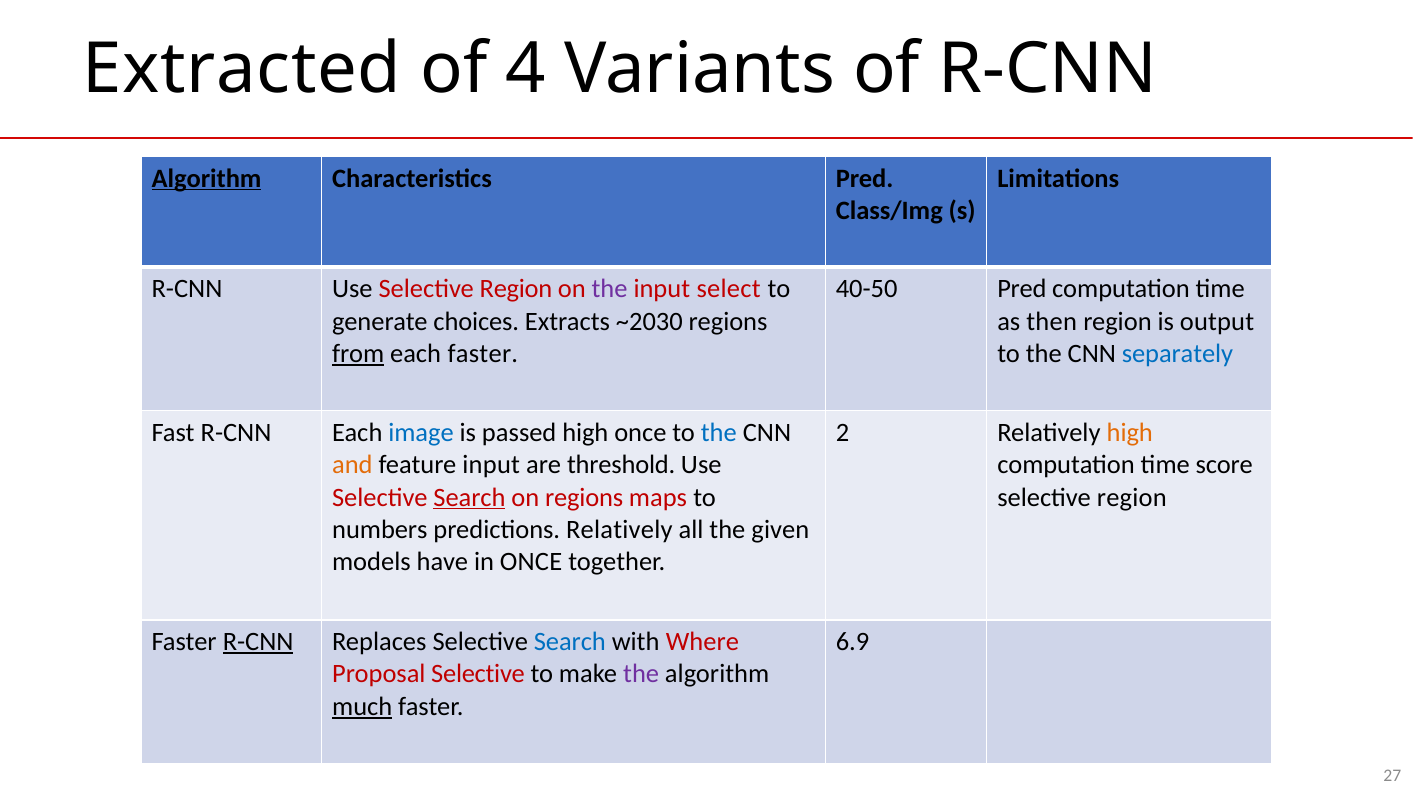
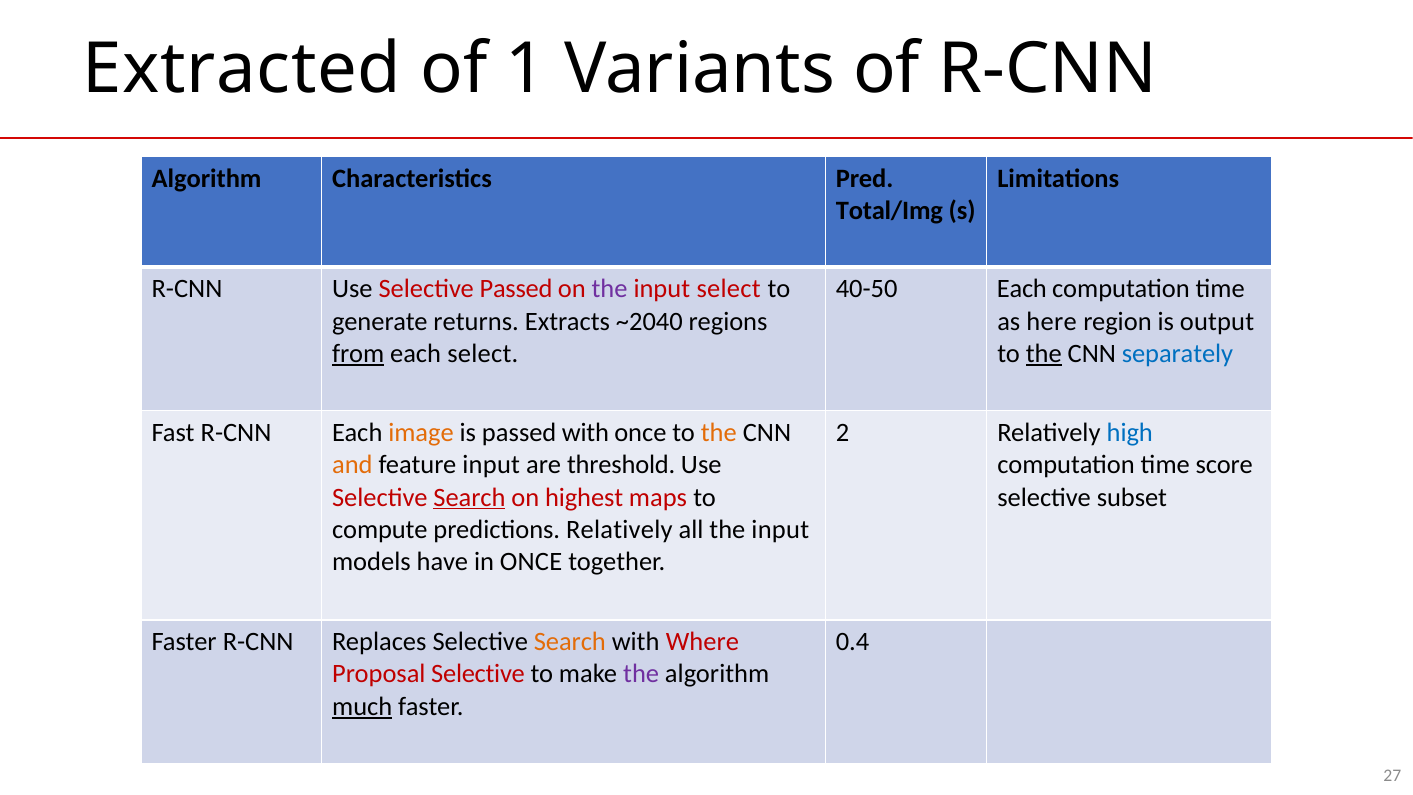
4: 4 -> 1
Algorithm at (207, 178) underline: present -> none
Class/Img: Class/Img -> Total/Img
Use Selective Region: Region -> Passed
40-50 Pred: Pred -> Each
choices: choices -> returns
~2030: ~2030 -> ~2040
then: then -> here
each faster: faster -> select
the at (1044, 354) underline: none -> present
image colour: blue -> orange
passed high: high -> with
the at (719, 433) colour: blue -> orange
high at (1130, 433) colour: orange -> blue
on regions: regions -> highest
region at (1132, 497): region -> subset
numbers: numbers -> compute
all the given: given -> input
R-CNN at (258, 642) underline: present -> none
Search at (570, 642) colour: blue -> orange
6.9: 6.9 -> 0.4
